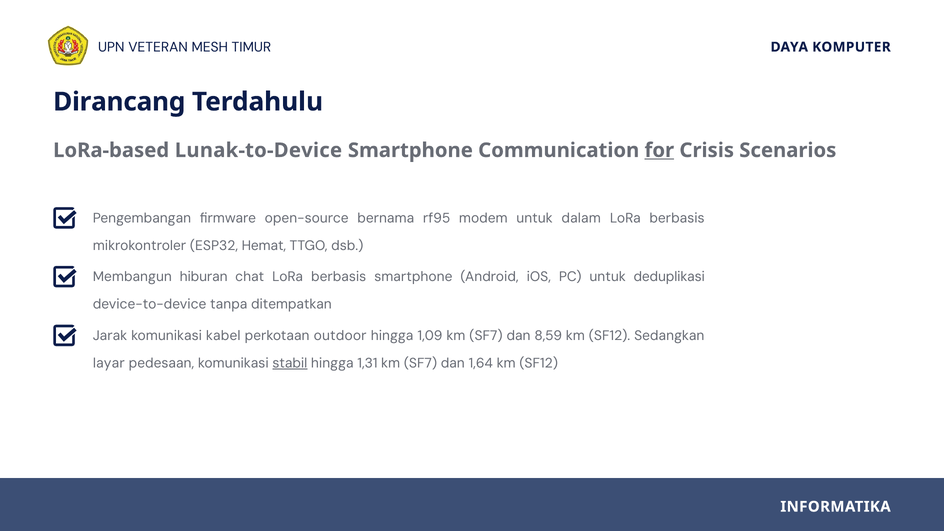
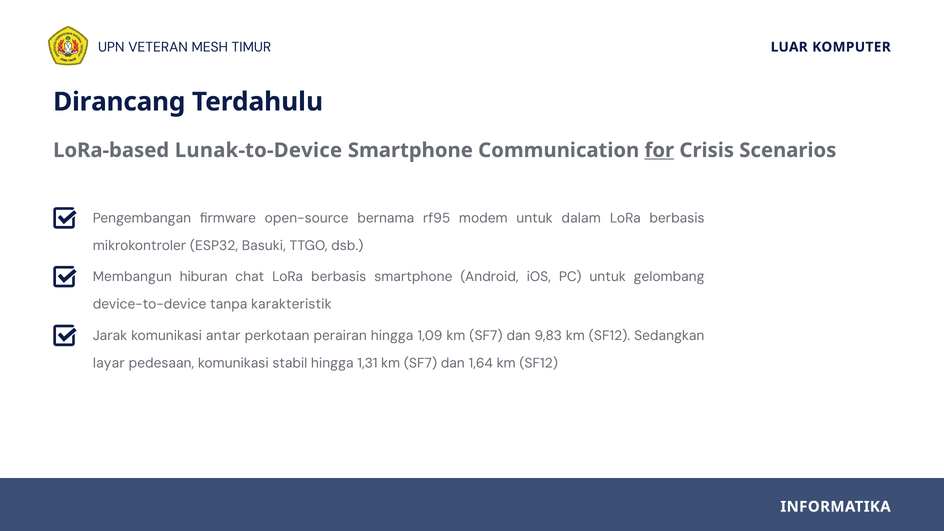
DAYA: DAYA -> LUAR
Hemat: Hemat -> Basuki
deduplikasi: deduplikasi -> gelombang
ditempatkan: ditempatkan -> karakteristik
kabel: kabel -> antar
outdoor: outdoor -> perairan
8,59: 8,59 -> 9,83
stabil underline: present -> none
